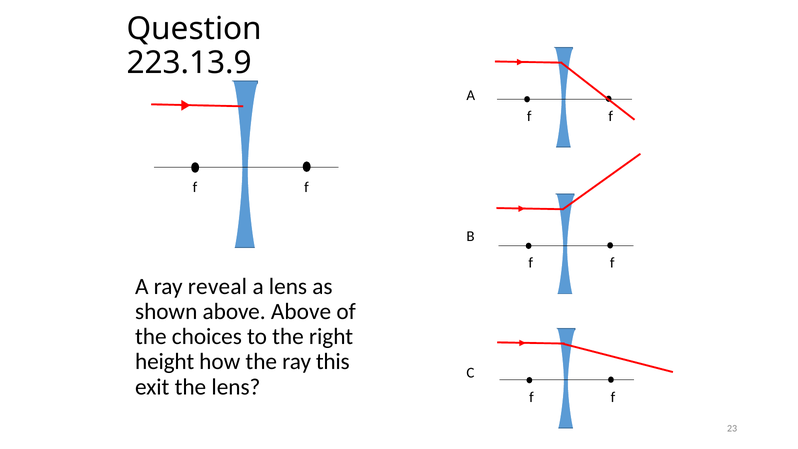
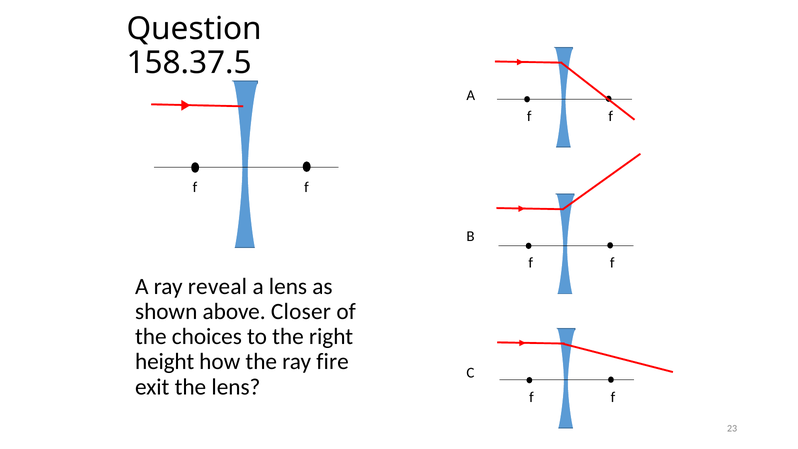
223.13.9: 223.13.9 -> 158.37.5
above Above: Above -> Closer
this: this -> fire
